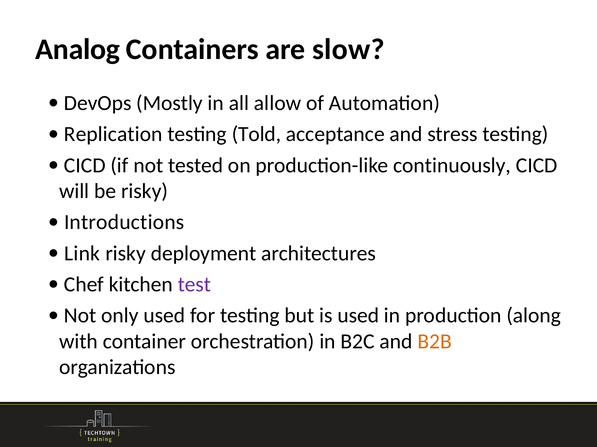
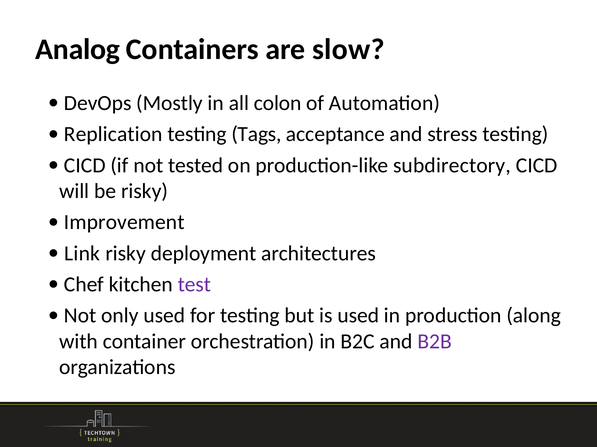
allow: allow -> colon
Told: Told -> Tags
continuously: continuously -> subdirectory
Introductions: Introductions -> Improvement
B2B colour: orange -> purple
